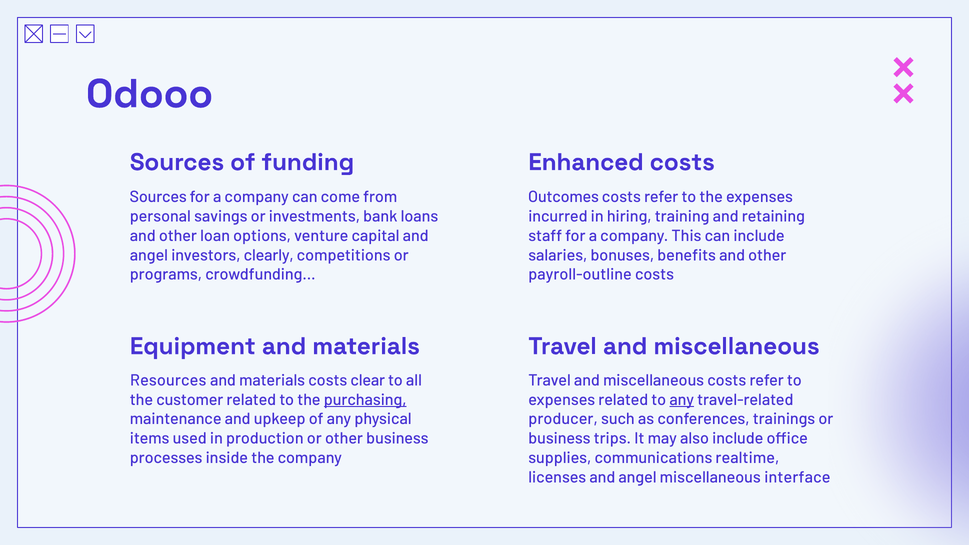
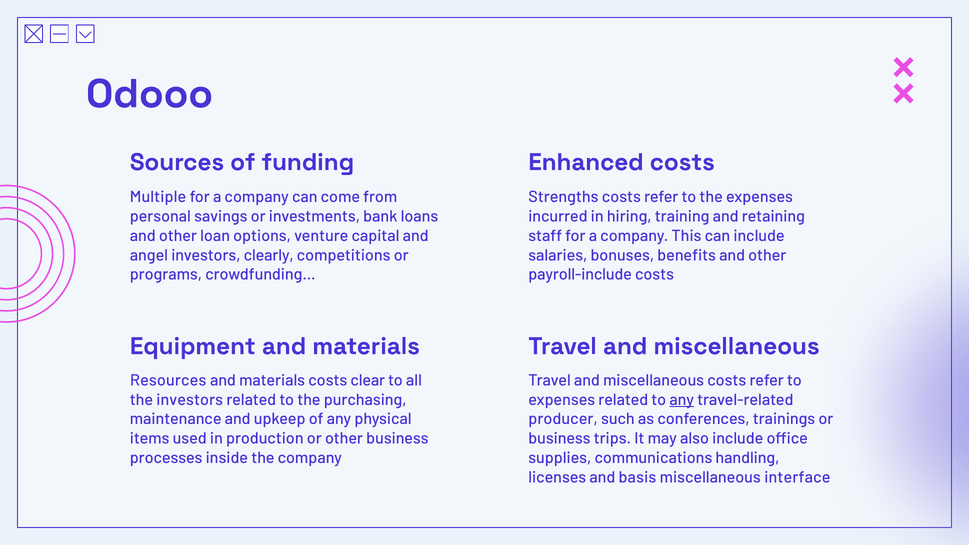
Sources at (158, 197): Sources -> Multiple
Outcomes: Outcomes -> Strengths
payroll-outline: payroll-outline -> payroll-include
the customer: customer -> investors
purchasing underline: present -> none
realtime: realtime -> handling
licenses and angel: angel -> basis
